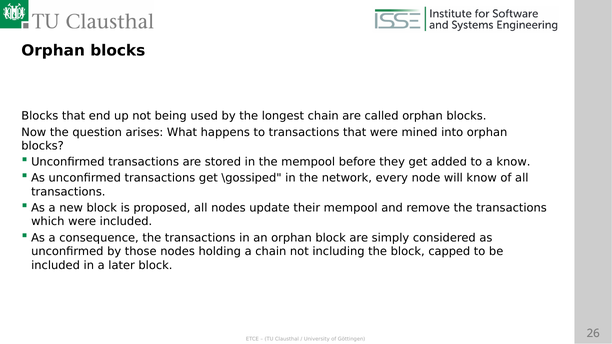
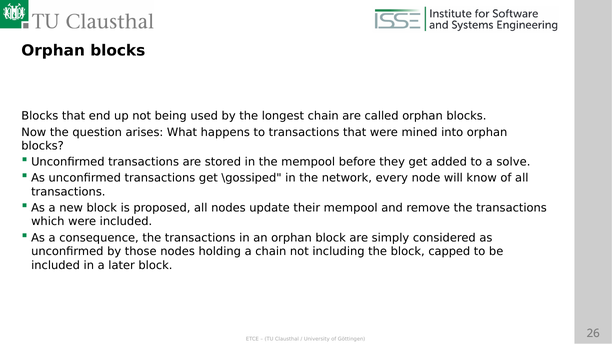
a know: know -> solve
